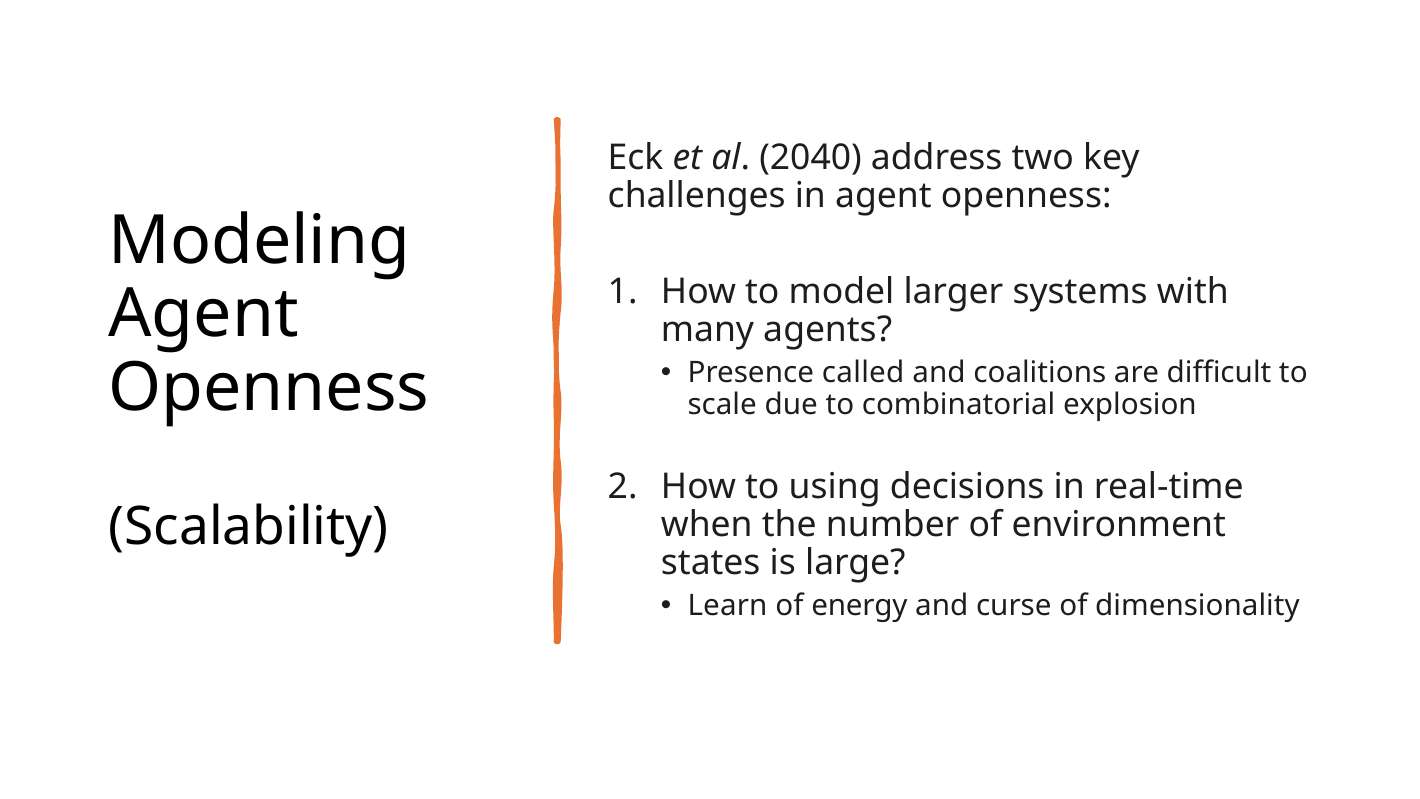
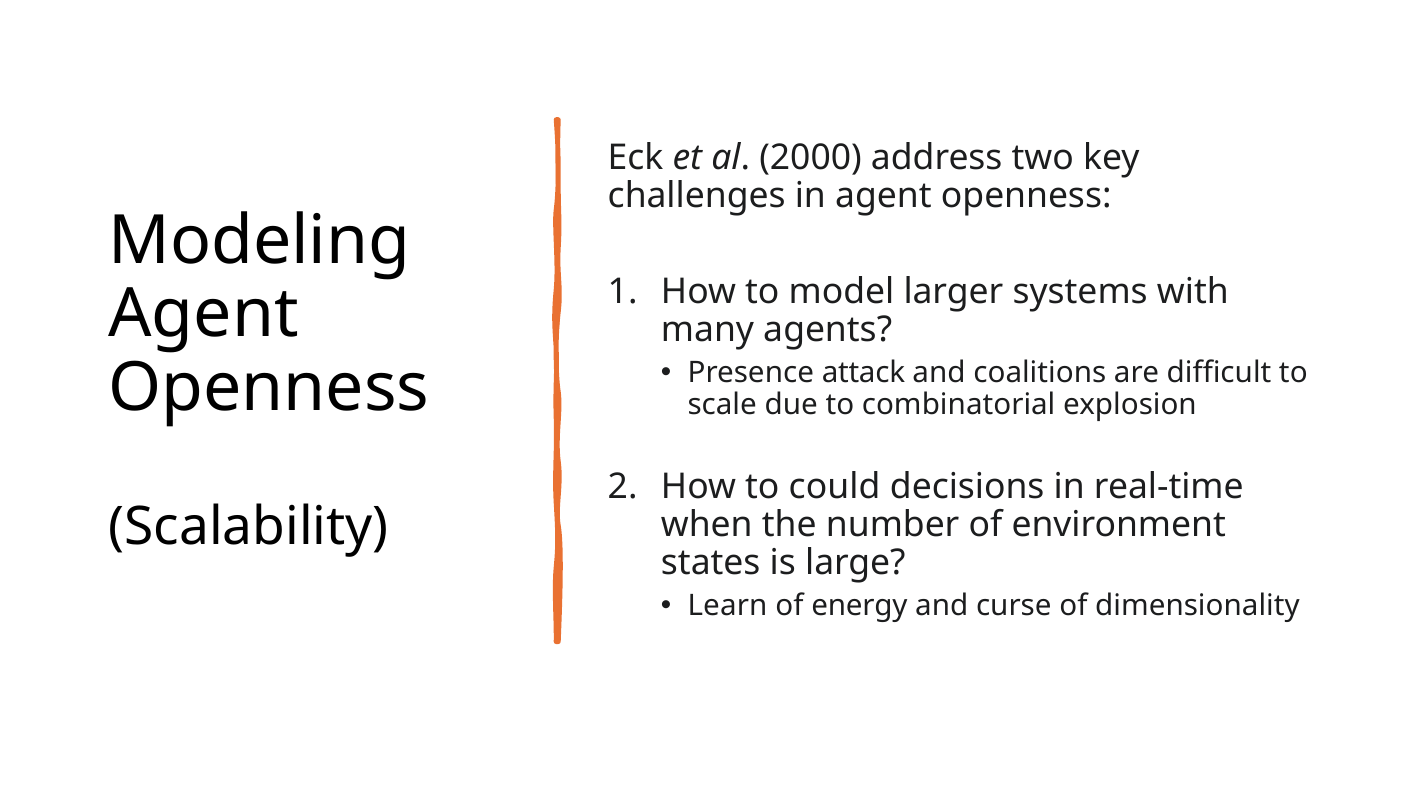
2040: 2040 -> 2000
called: called -> attack
using: using -> could
